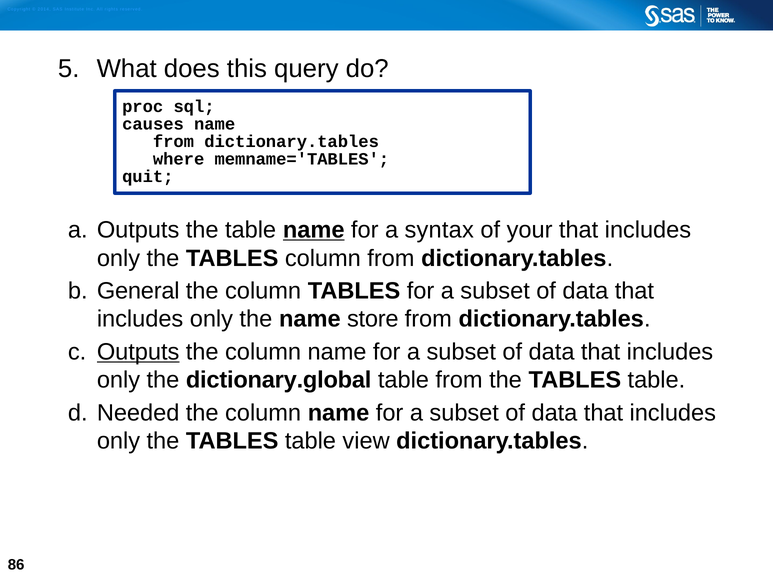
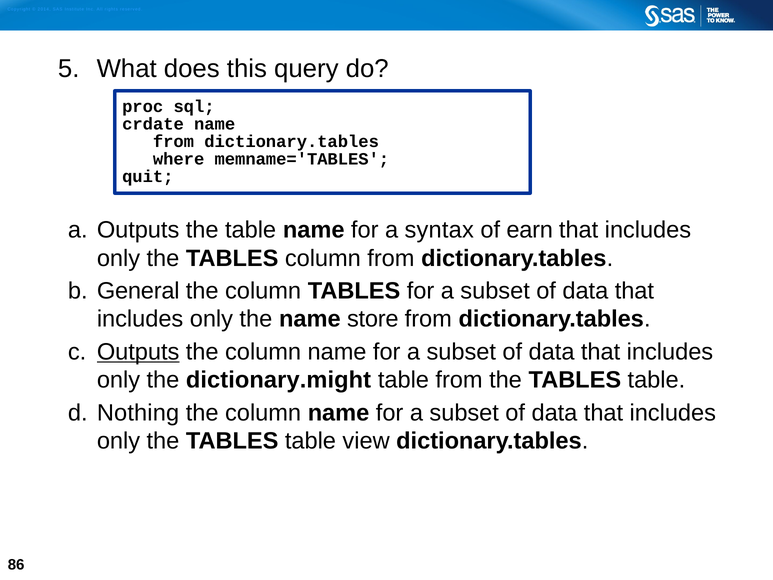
causes: causes -> crdate
name at (314, 230) underline: present -> none
your: your -> earn
dictionary.global: dictionary.global -> dictionary.might
Needed: Needed -> Nothing
